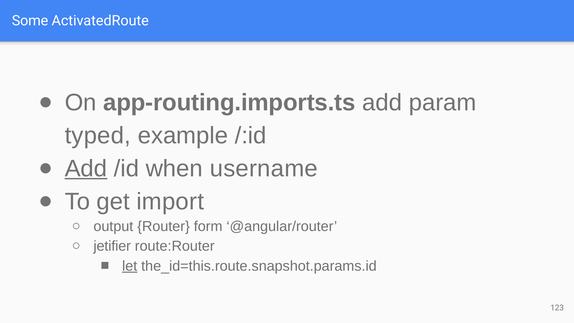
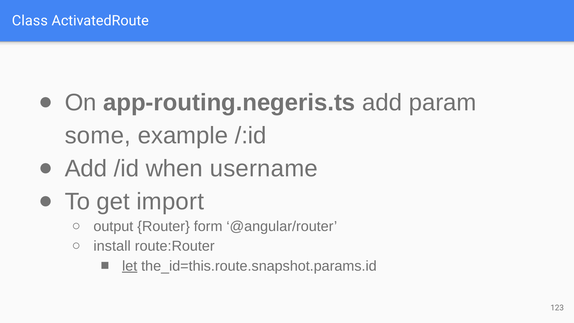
Some: Some -> Class
app-routing.imports.ts: app-routing.imports.ts -> app-routing.negeris.ts
typed: typed -> some
Add at (86, 168) underline: present -> none
jetifier: jetifier -> install
